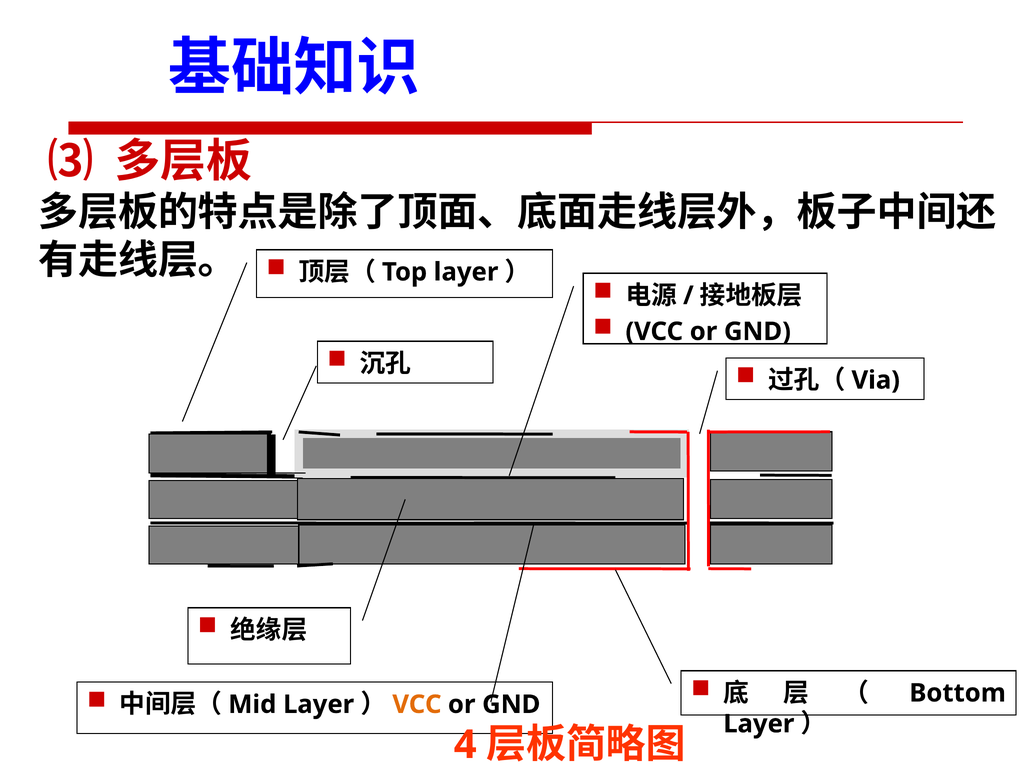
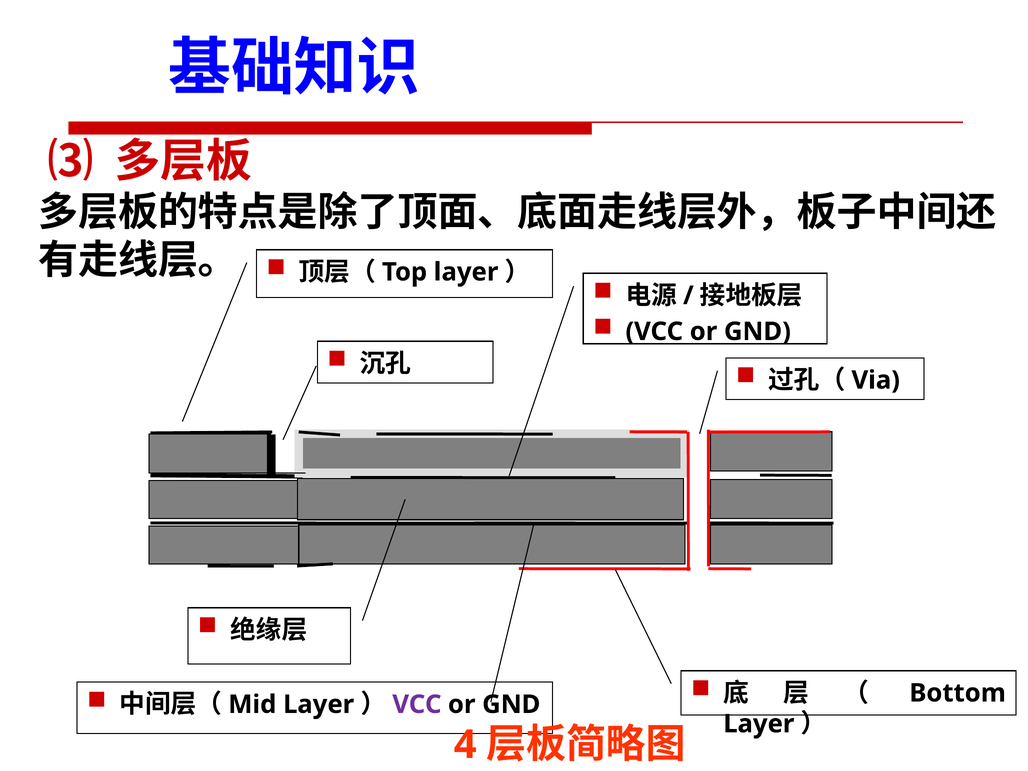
VCC at (417, 704) colour: orange -> purple
